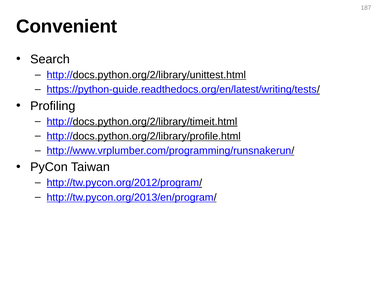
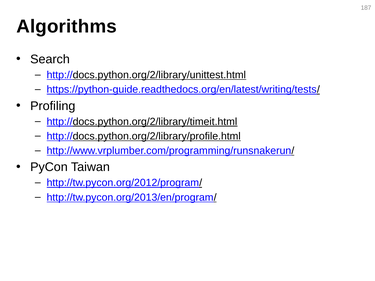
Convenient: Convenient -> Algorithms
